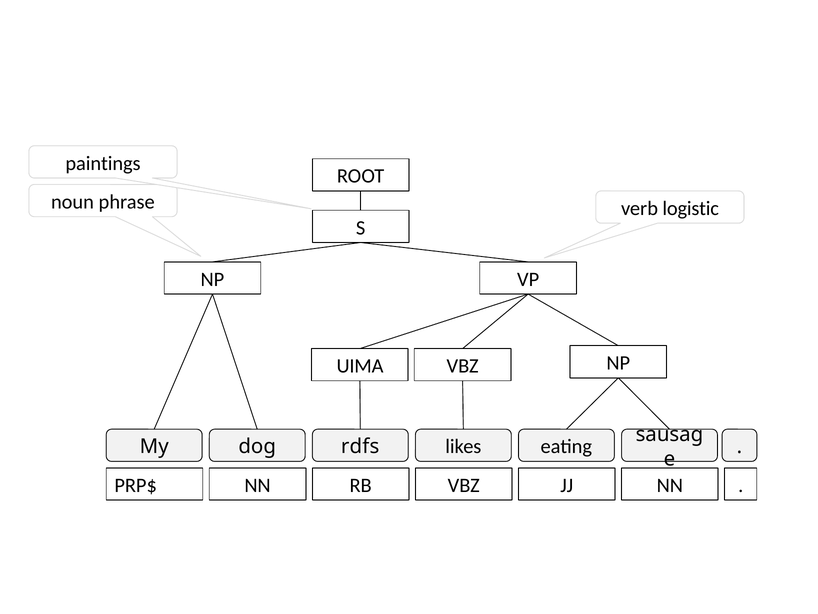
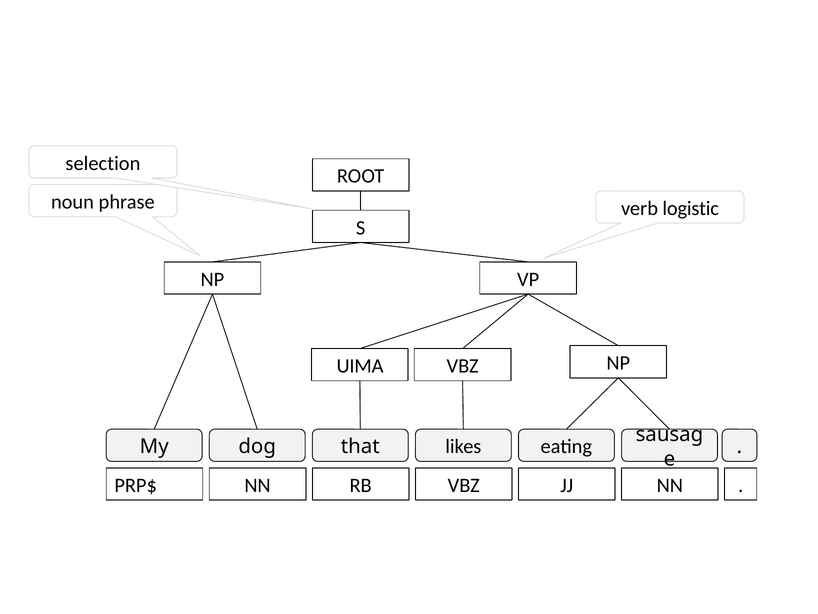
paintings: paintings -> selection
rdfs: rdfs -> that
